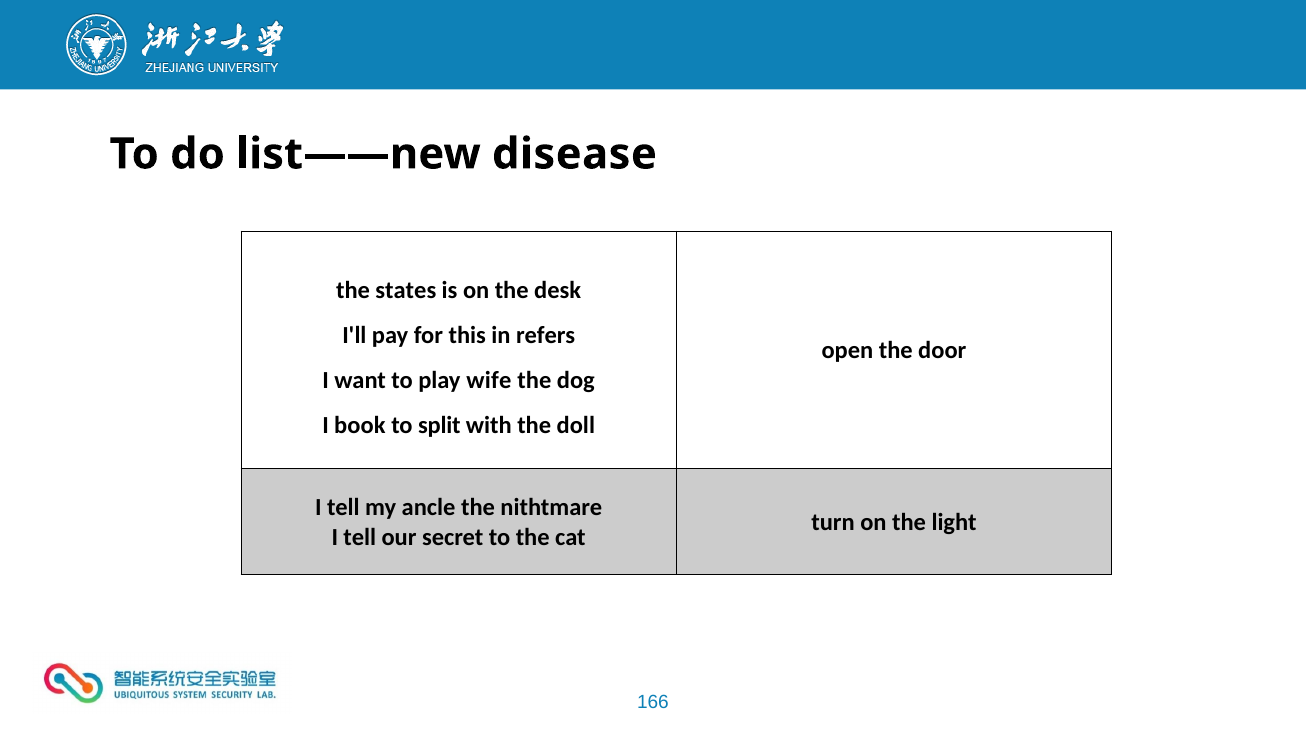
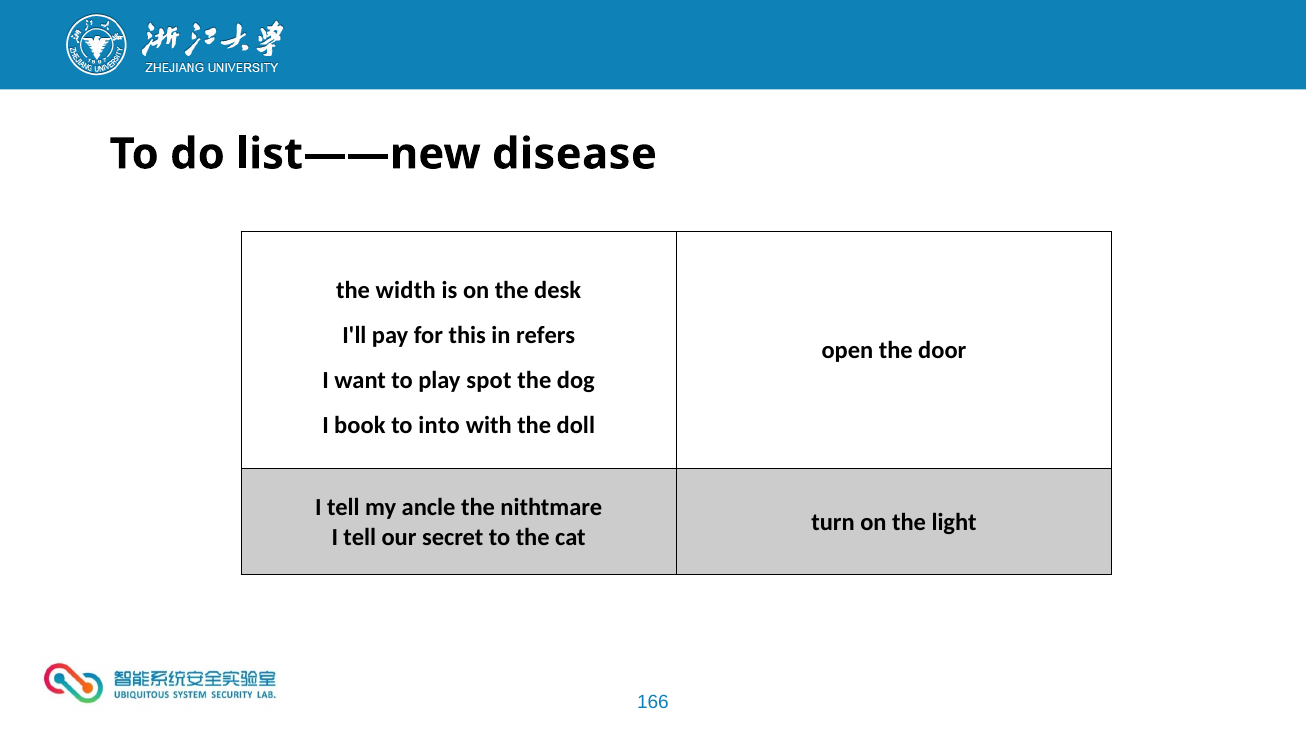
states: states -> width
wife: wife -> spot
split: split -> into
